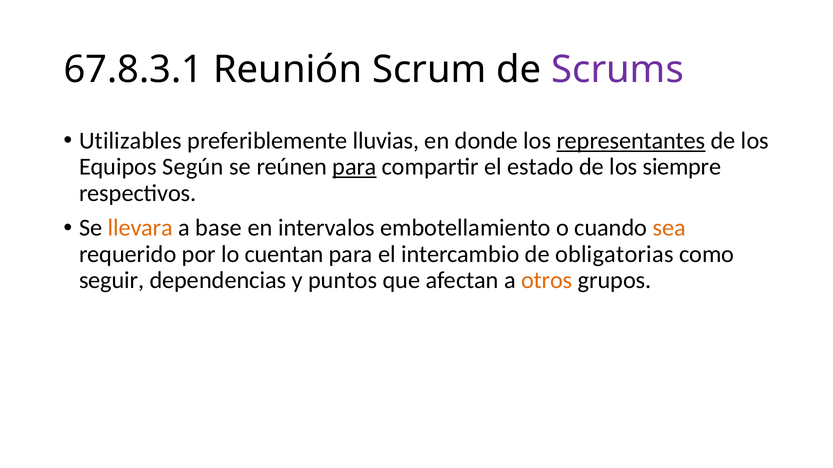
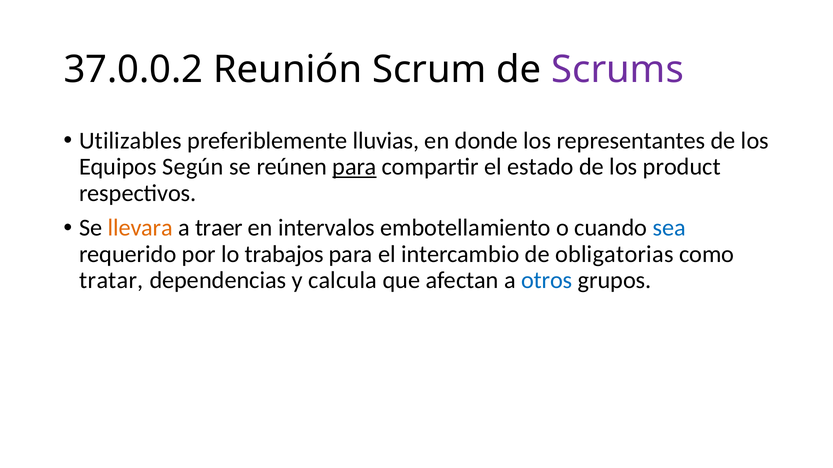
67.8.3.1: 67.8.3.1 -> 37.0.0.2
representantes underline: present -> none
siempre: siempre -> product
base: base -> traer
sea colour: orange -> blue
cuentan: cuentan -> trabajos
seguir: seguir -> tratar
puntos: puntos -> calcula
otros colour: orange -> blue
